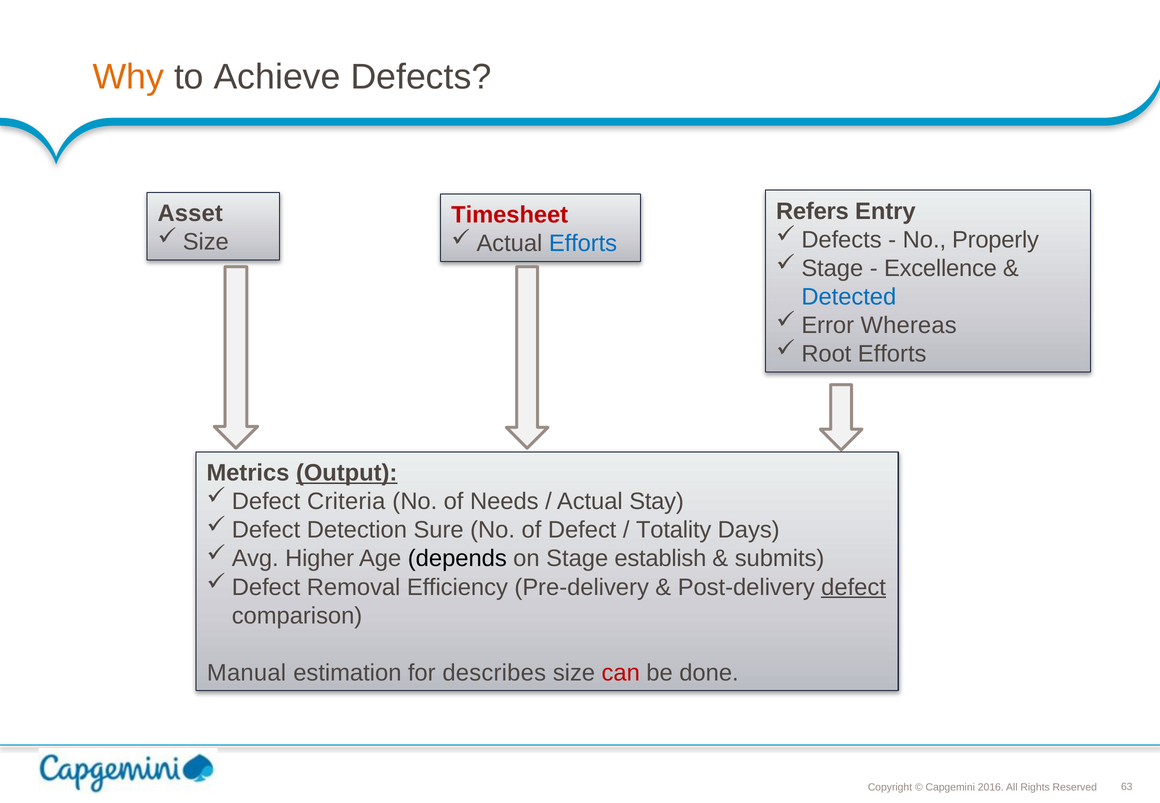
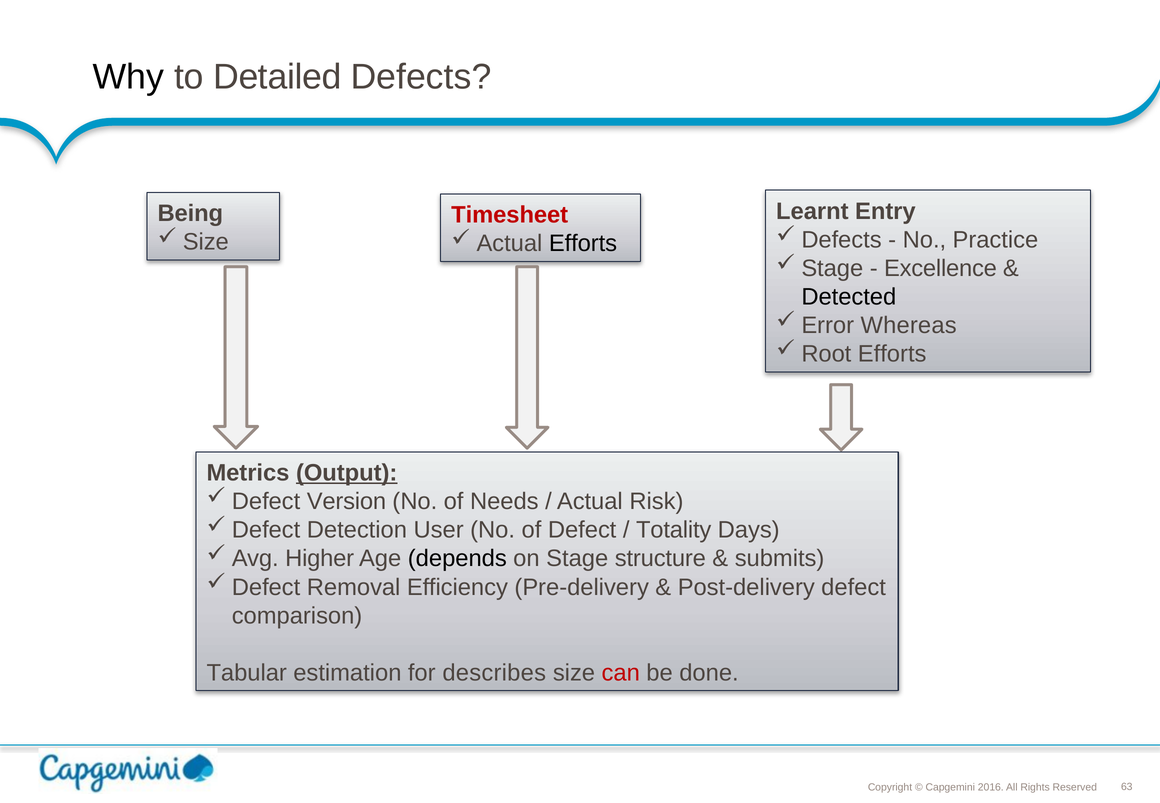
Why colour: orange -> black
Achieve: Achieve -> Detailed
Refers: Refers -> Learnt
Asset: Asset -> Being
Properly: Properly -> Practice
Efforts at (583, 244) colour: blue -> black
Detected colour: blue -> black
Criteria: Criteria -> Version
Stay: Stay -> Risk
Sure: Sure -> User
establish: establish -> structure
defect at (854, 587) underline: present -> none
Manual: Manual -> Tabular
